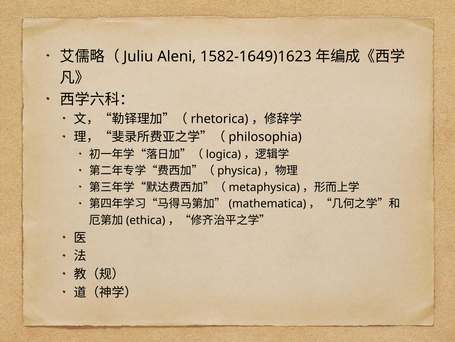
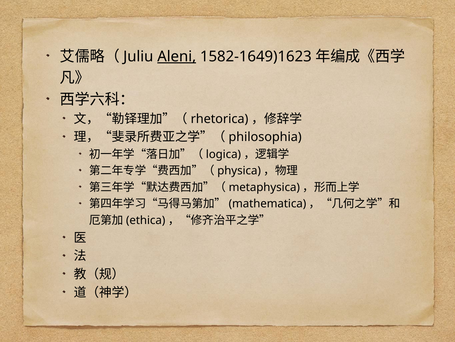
Aleni underline: none -> present
